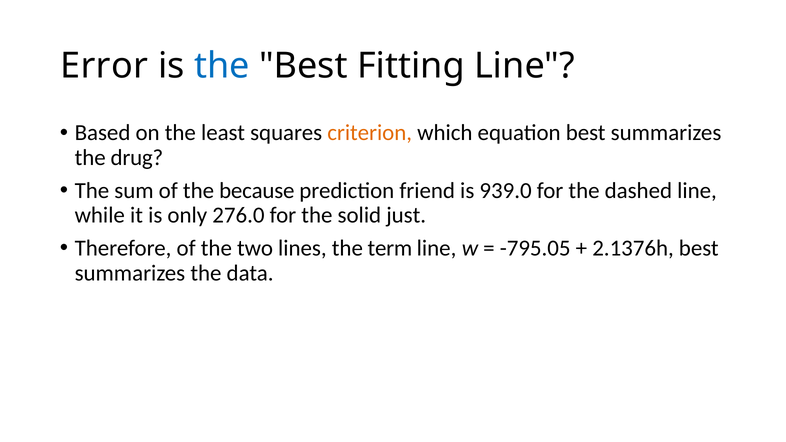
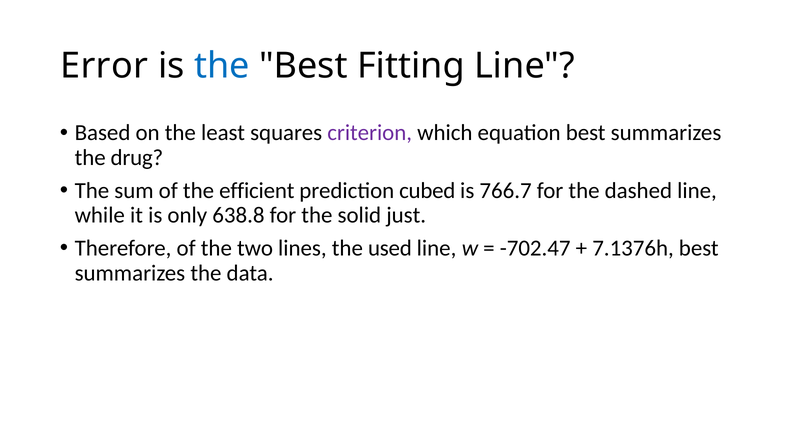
criterion colour: orange -> purple
because: because -> efficient
friend: friend -> cubed
939.0: 939.0 -> 766.7
276.0: 276.0 -> 638.8
term: term -> used
-795.05: -795.05 -> -702.47
2.1376h: 2.1376h -> 7.1376h
